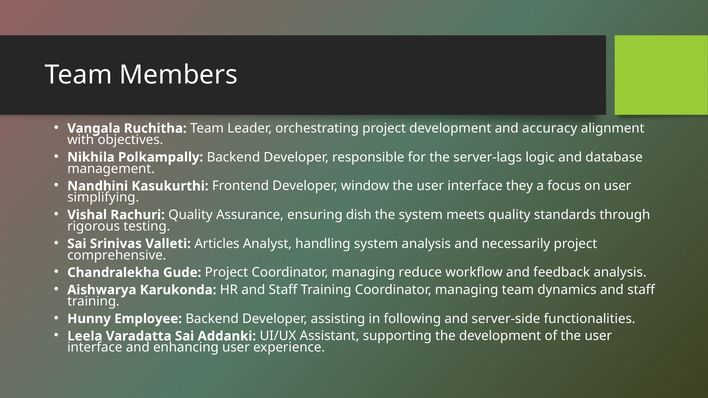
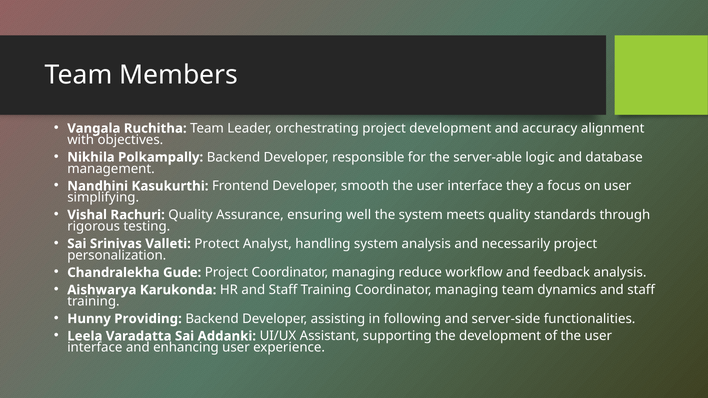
server-lags: server-lags -> server-able
window: window -> smooth
dish: dish -> well
Articles: Articles -> Protect
comprehensive: comprehensive -> personalization
Employee: Employee -> Providing
